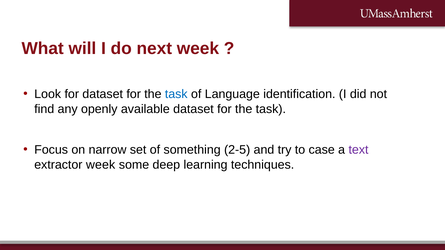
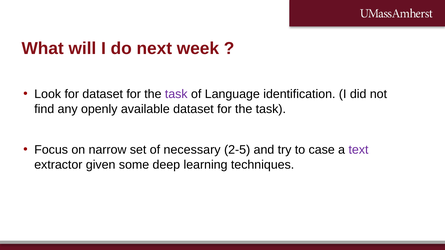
task at (176, 94) colour: blue -> purple
something: something -> necessary
extractor week: week -> given
